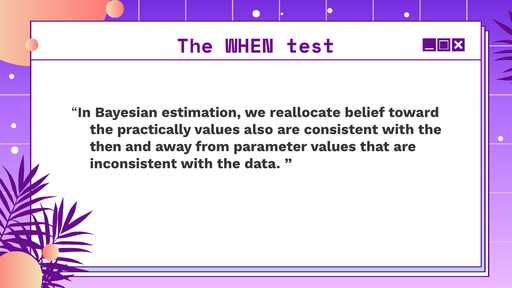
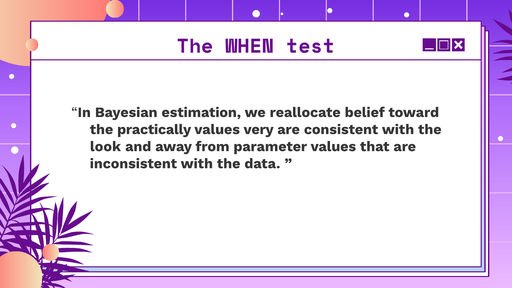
also: also -> very
then: then -> look
